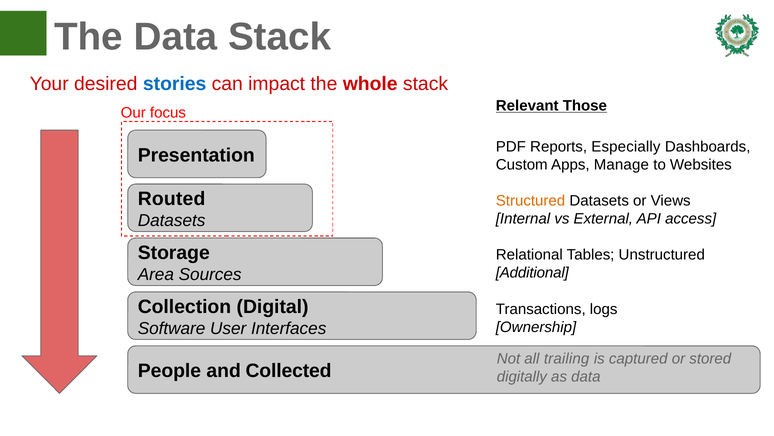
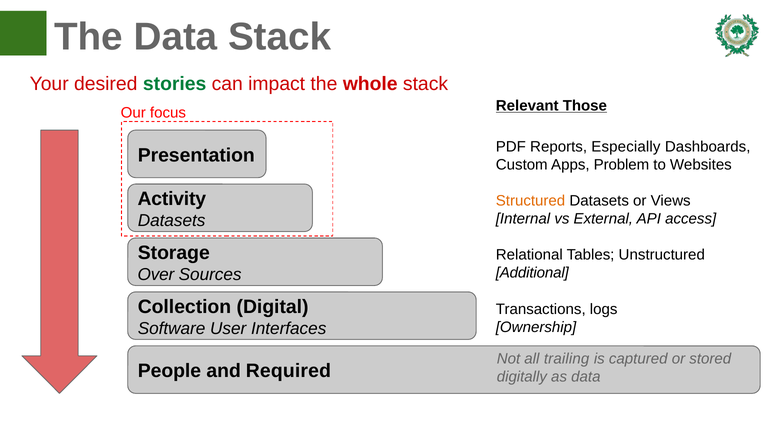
stories colour: blue -> green
Manage: Manage -> Problem
Routed: Routed -> Activity
Area: Area -> Over
Collected: Collected -> Required
